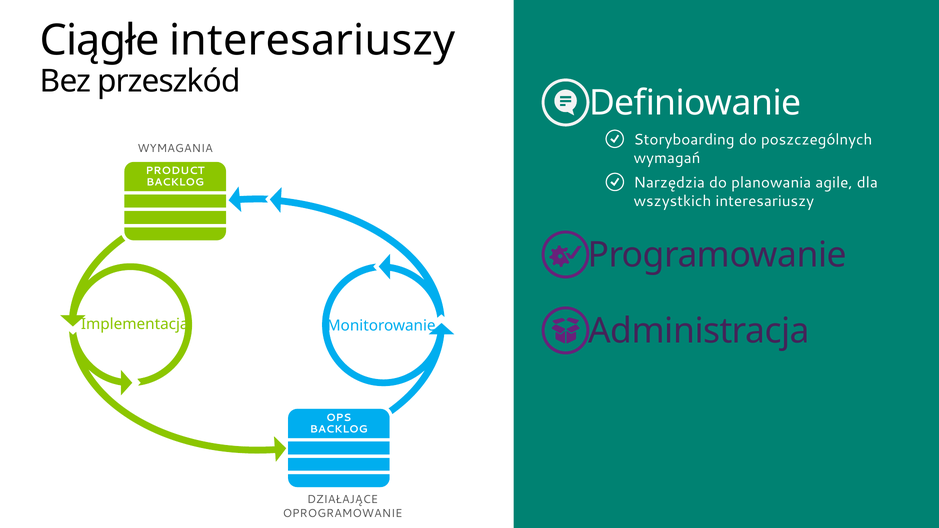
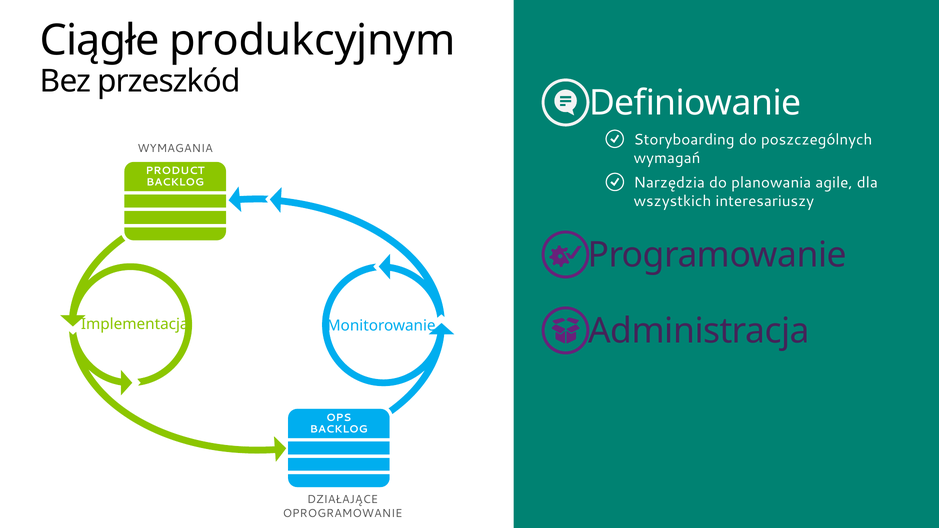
Ciągłe interesariuszy: interesariuszy -> produkcyjnym
